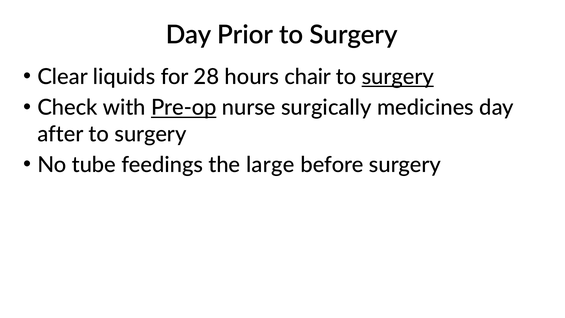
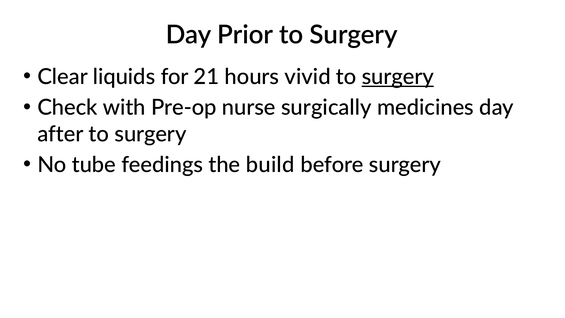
28: 28 -> 21
chair: chair -> vivid
Pre-op underline: present -> none
large: large -> build
